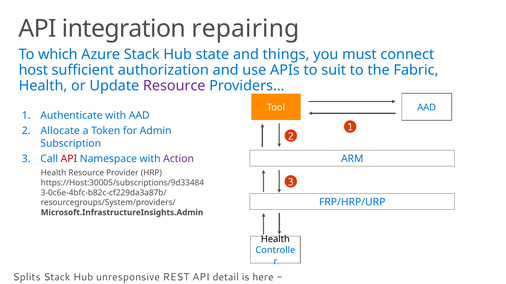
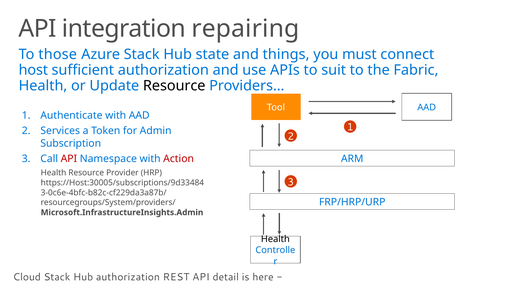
which: which -> those
Resource at (174, 86) colour: purple -> black
Allocate: Allocate -> Services
Action colour: purple -> red
Splits: Splits -> Cloud
Hub unresponsive: unresponsive -> authorization
